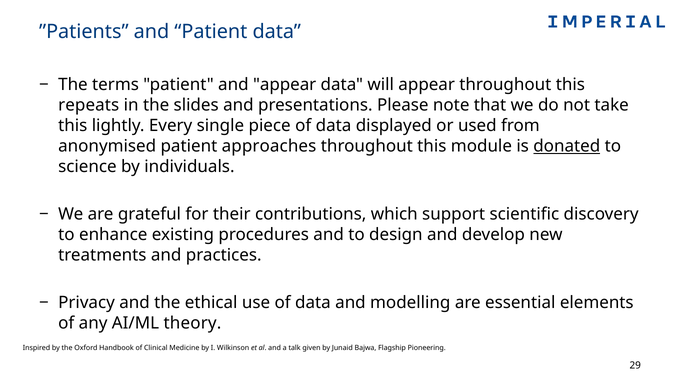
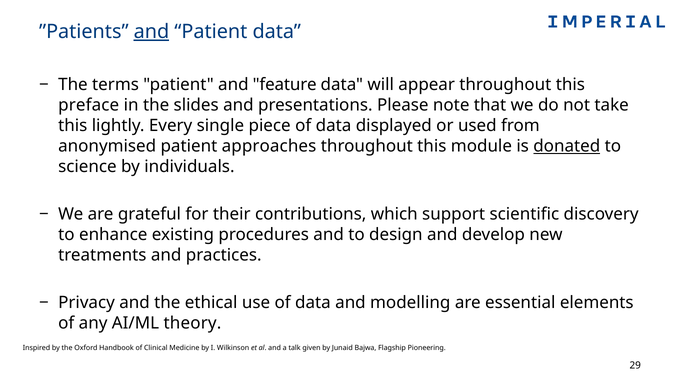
and at (151, 32) underline: none -> present
and appear: appear -> feature
repeats: repeats -> preface
